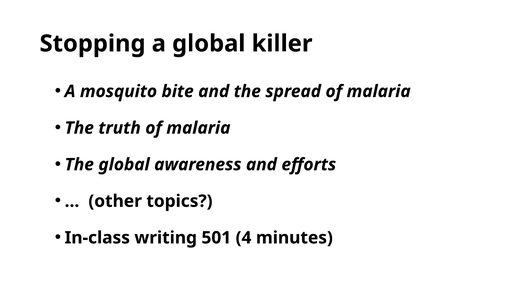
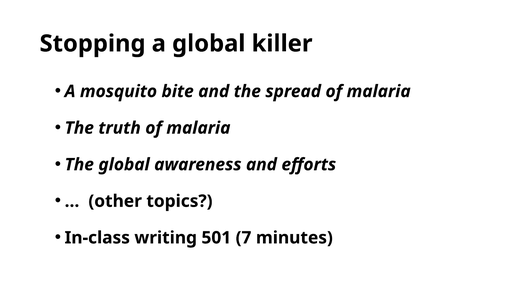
4: 4 -> 7
